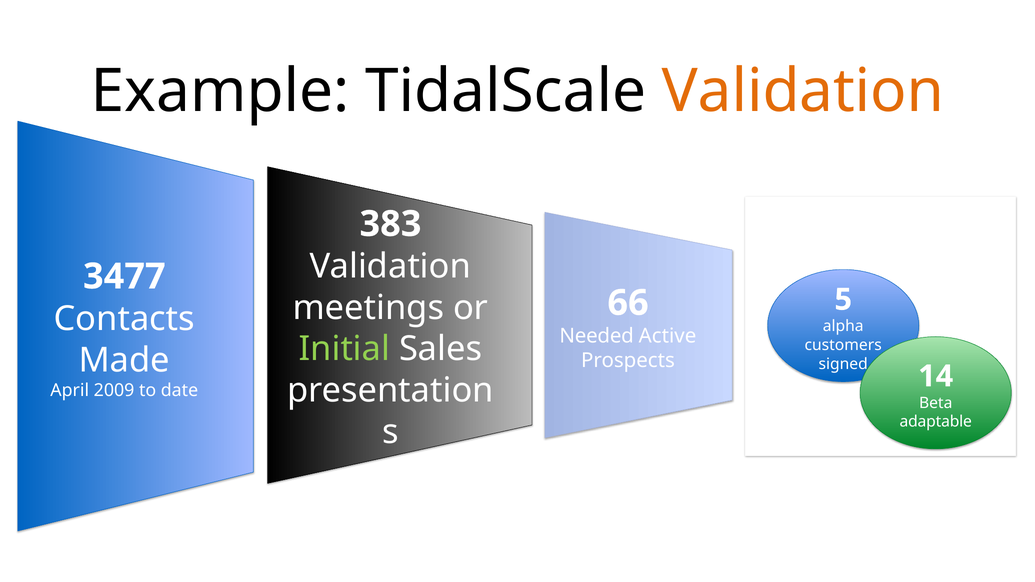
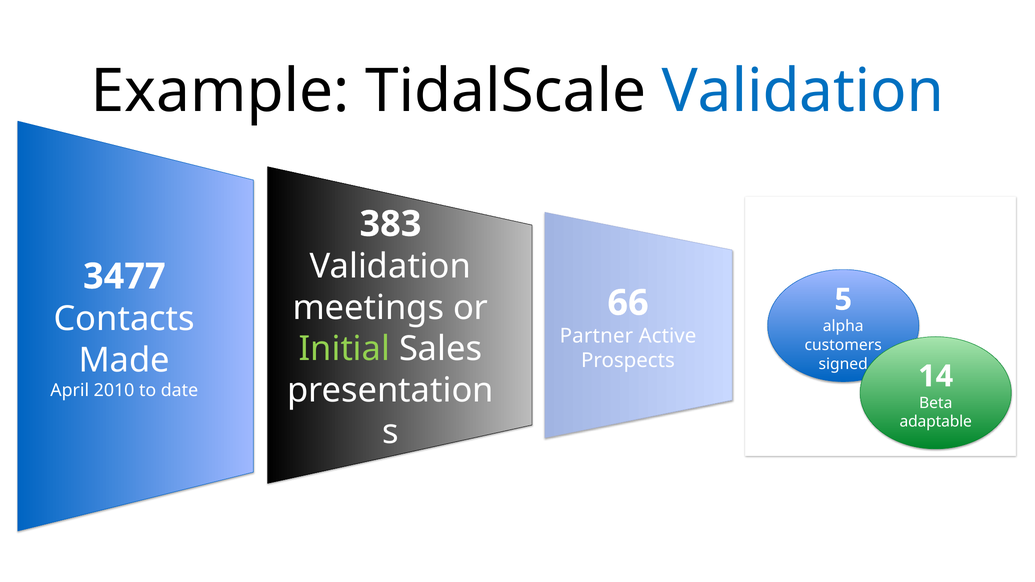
Validation at (803, 92) colour: orange -> blue
Needed: Needed -> Partner
2009: 2009 -> 2010
